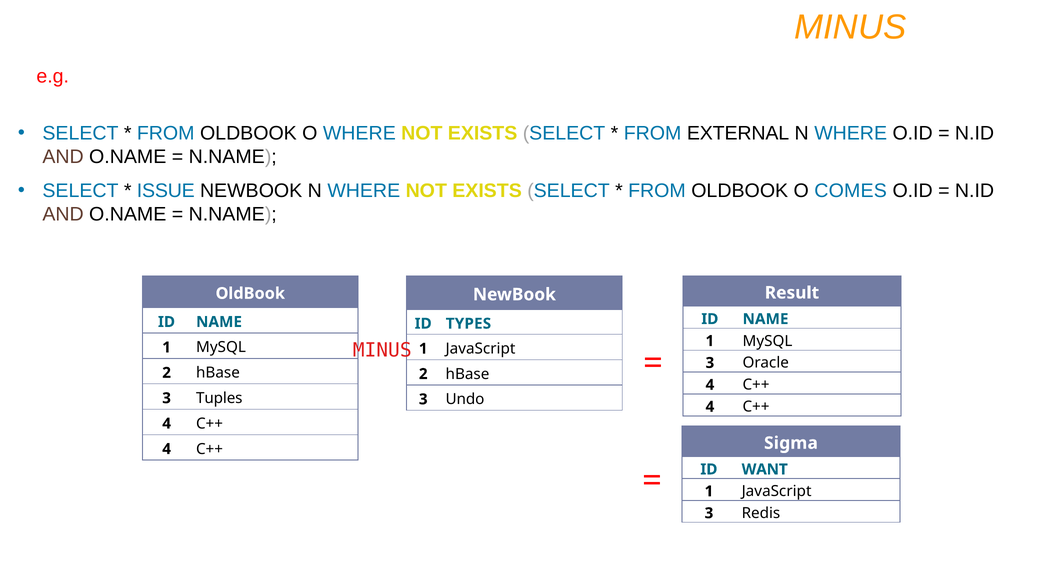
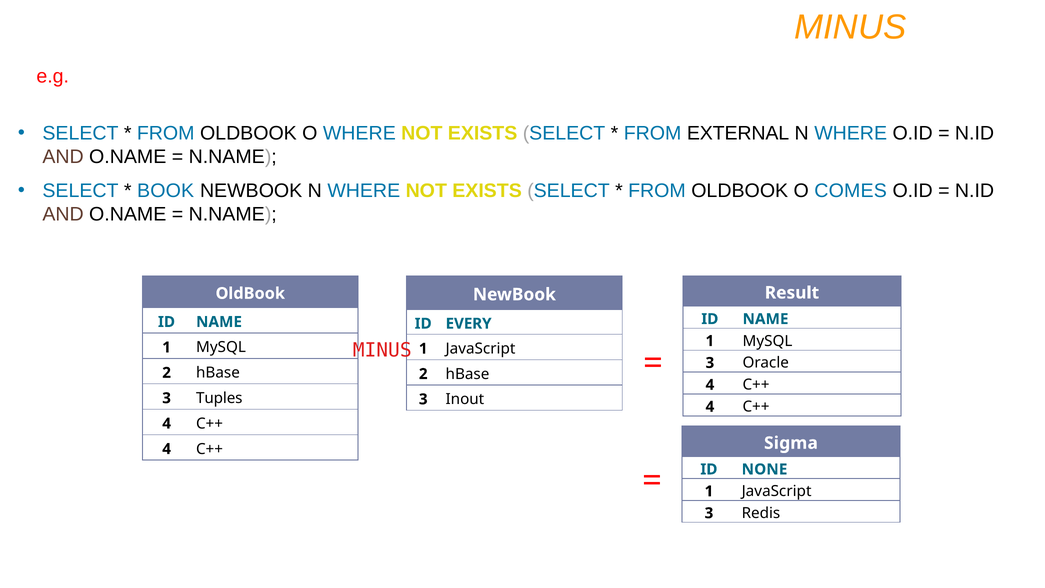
ISSUE: ISSUE -> BOOK
TYPES: TYPES -> EVERY
Undo: Undo -> Inout
WANT: WANT -> NONE
